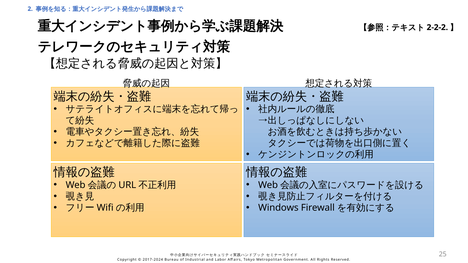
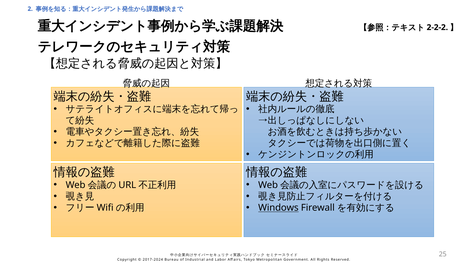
Windows underline: none -> present
